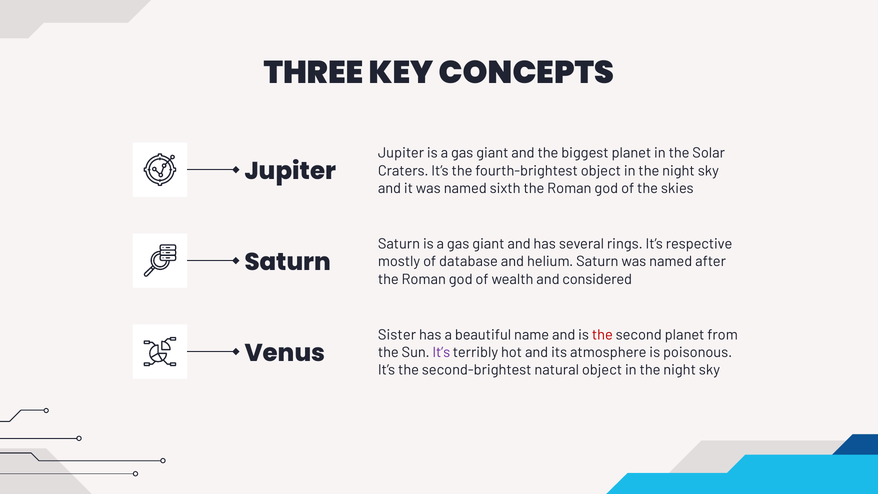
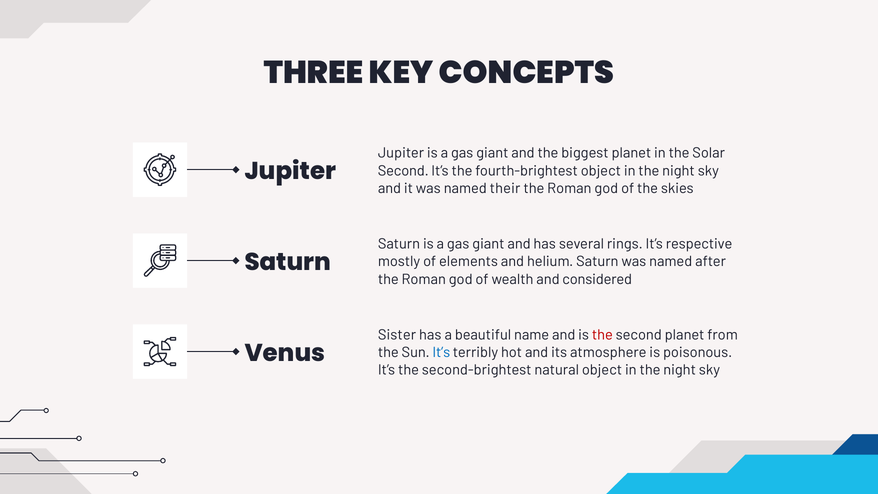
Craters at (403, 171): Craters -> Second
sixth: sixth -> their
database: database -> elements
It’s at (441, 352) colour: purple -> blue
